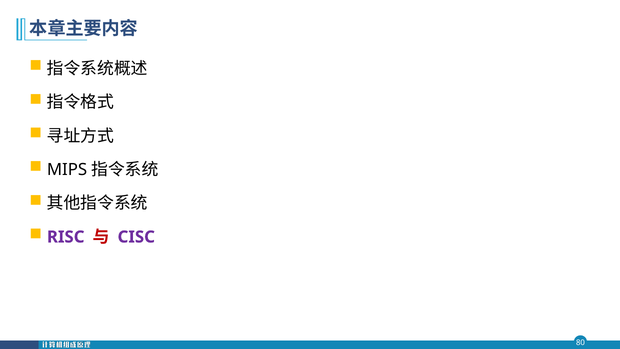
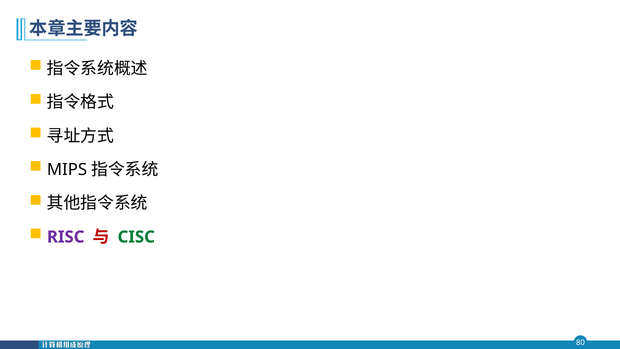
CISC colour: purple -> green
